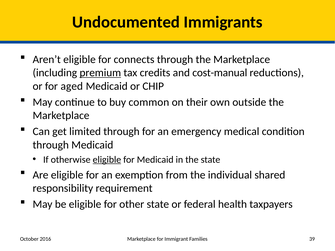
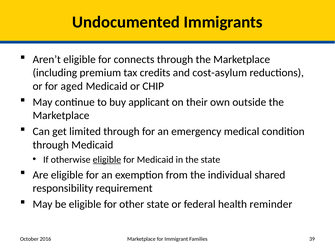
premium underline: present -> none
cost-manual: cost-manual -> cost-asylum
common: common -> applicant
taxpayers: taxpayers -> reminder
